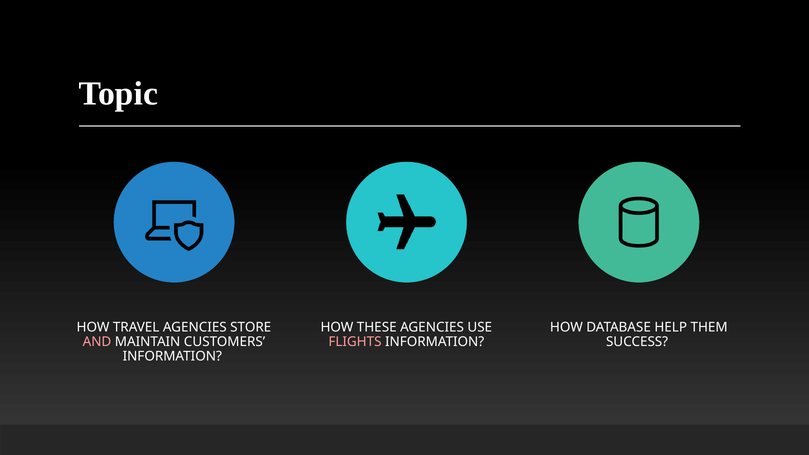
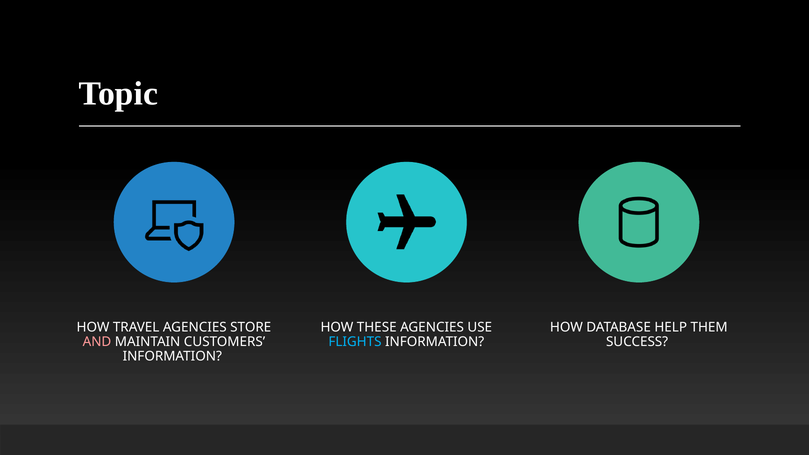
FLIGHTS colour: pink -> light blue
